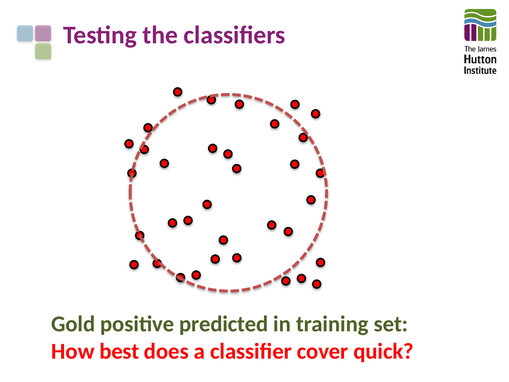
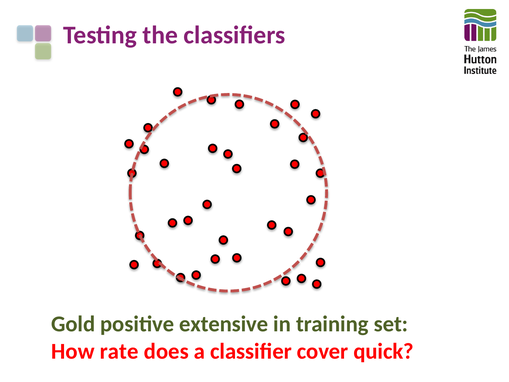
predicted: predicted -> extensive
best: best -> rate
